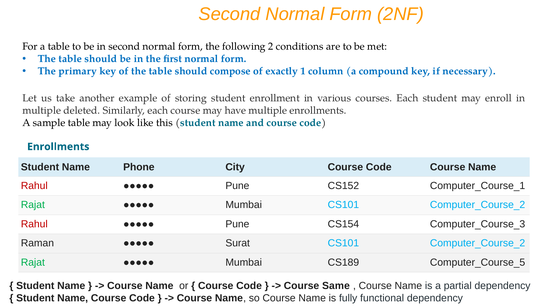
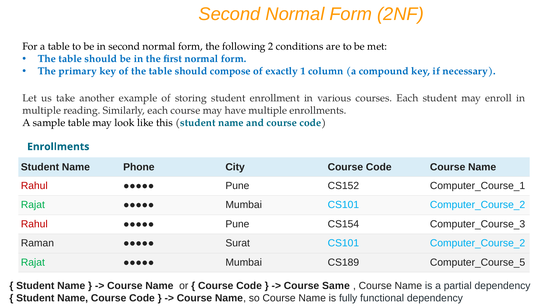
deleted: deleted -> reading
